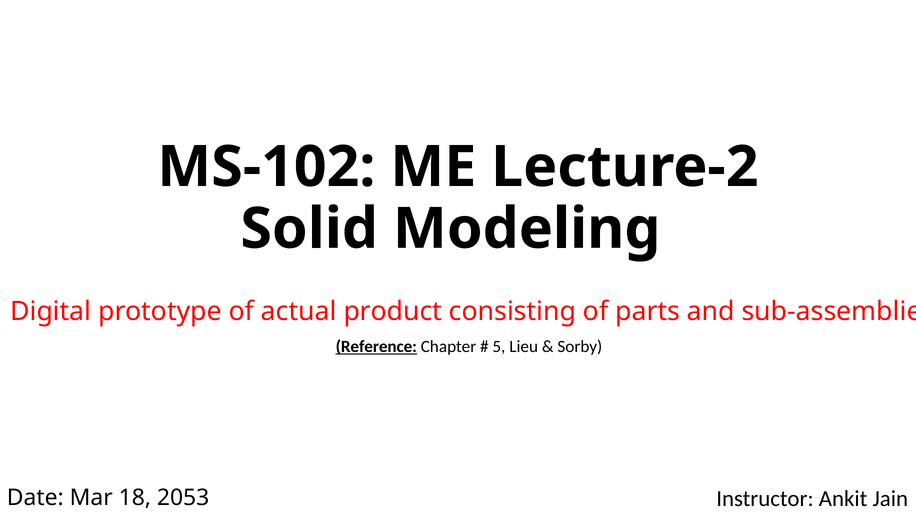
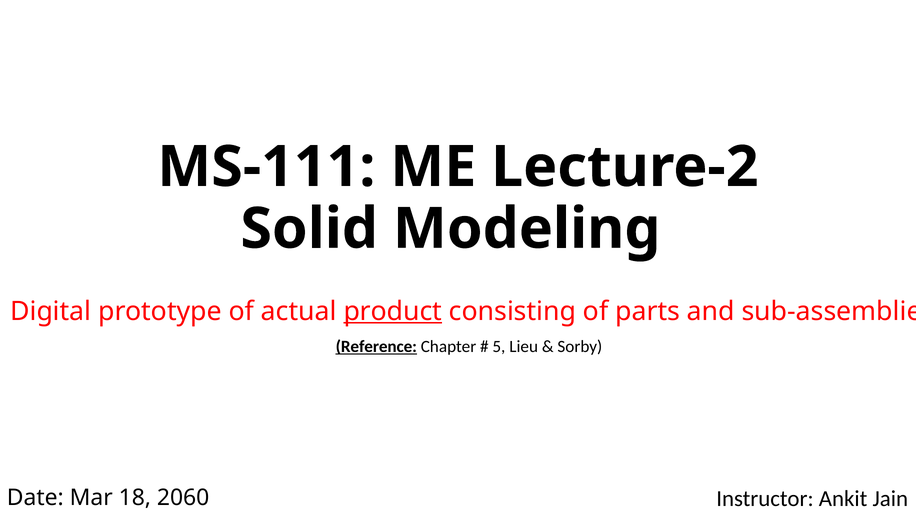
MS-102: MS-102 -> MS-111
product underline: none -> present
2053: 2053 -> 2060
